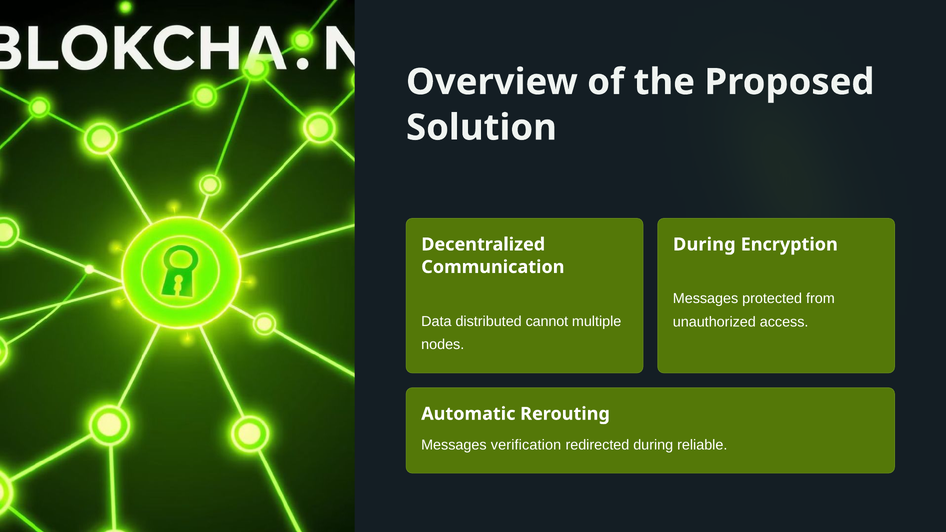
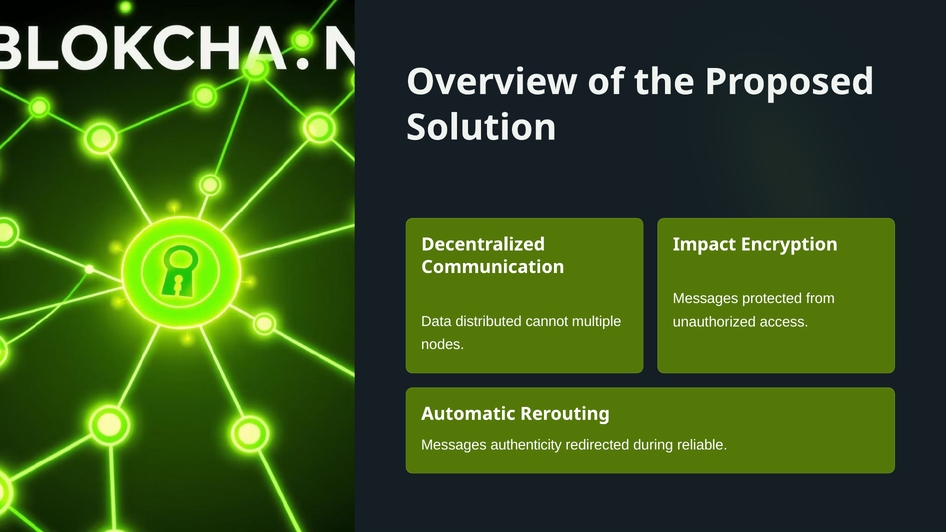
During at (704, 245): During -> Impact
verification: verification -> authenticity
